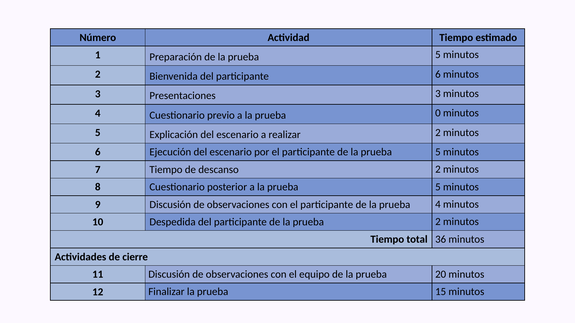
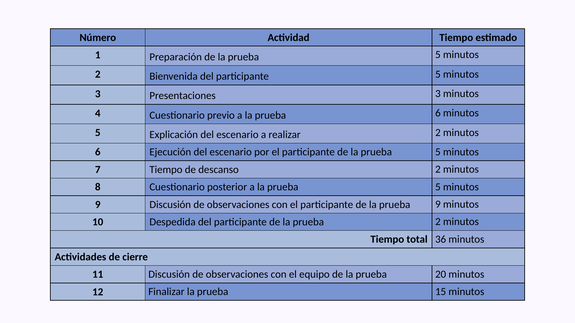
participante 6: 6 -> 5
prueba 0: 0 -> 6
prueba 4: 4 -> 9
